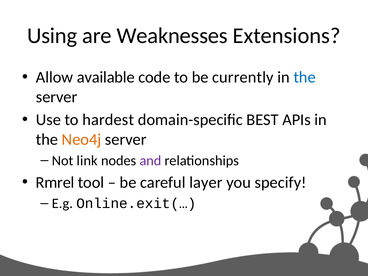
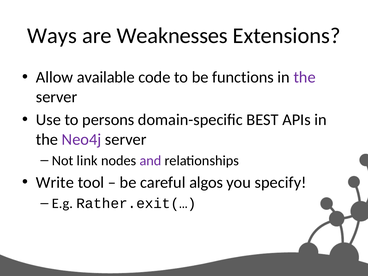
Using: Using -> Ways
currently: currently -> functions
the at (305, 77) colour: blue -> purple
hardest: hardest -> persons
Neo4j colour: orange -> purple
Rmrel: Rmrel -> Write
layer: layer -> algos
Online.exit(…: Online.exit(… -> Rather.exit(…
